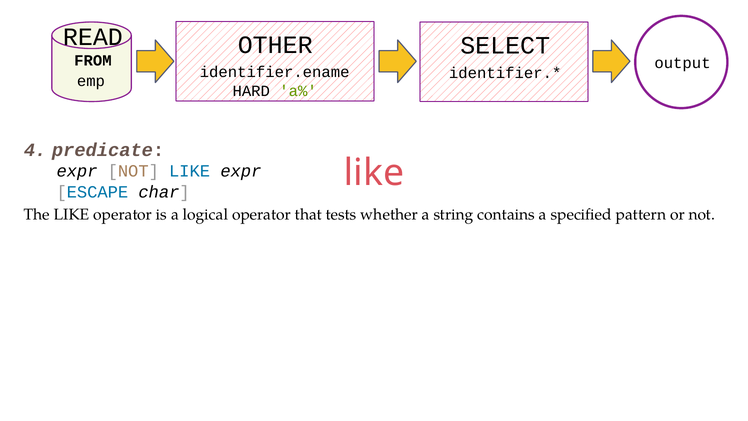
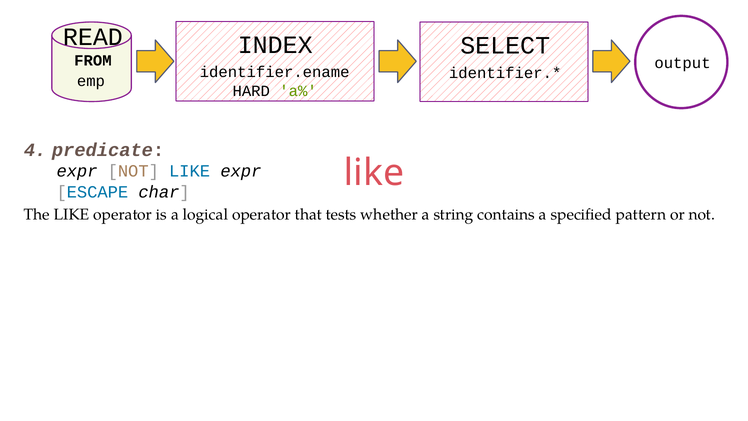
OTHER: OTHER -> INDEX
